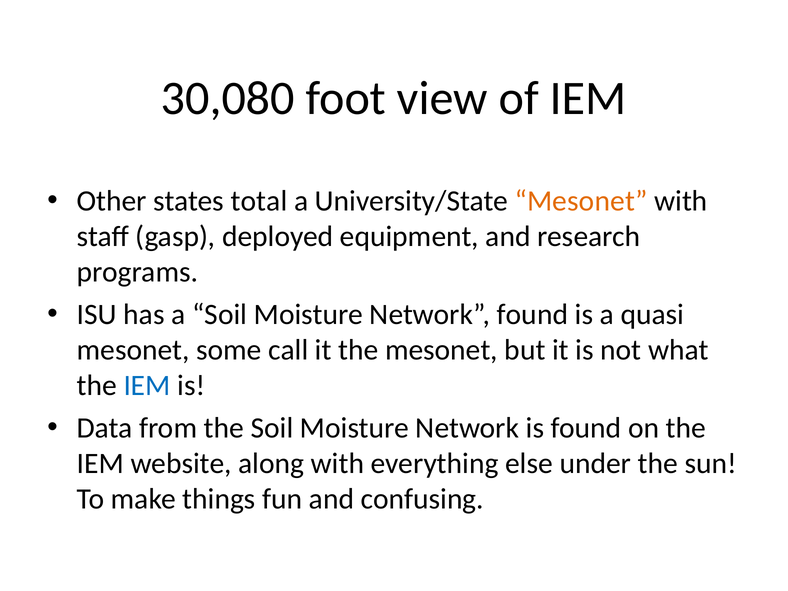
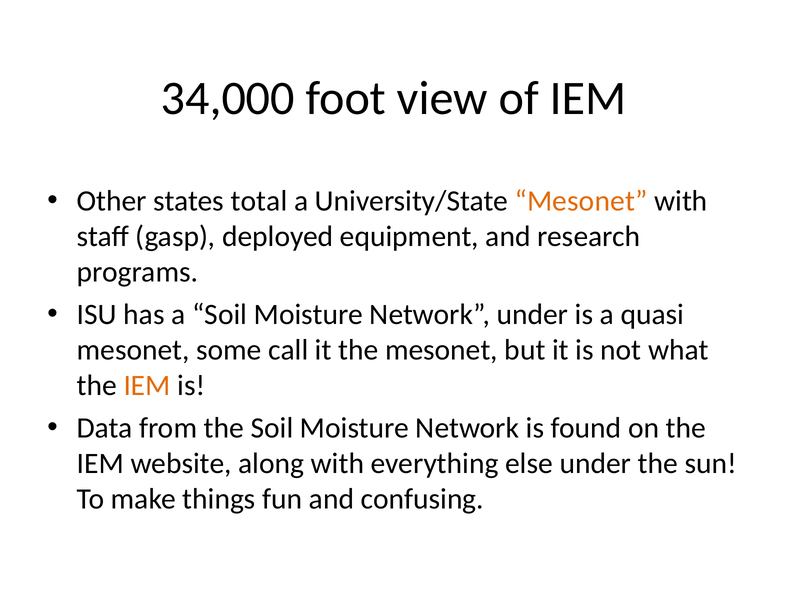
30,080: 30,080 -> 34,000
Network found: found -> under
IEM at (147, 386) colour: blue -> orange
